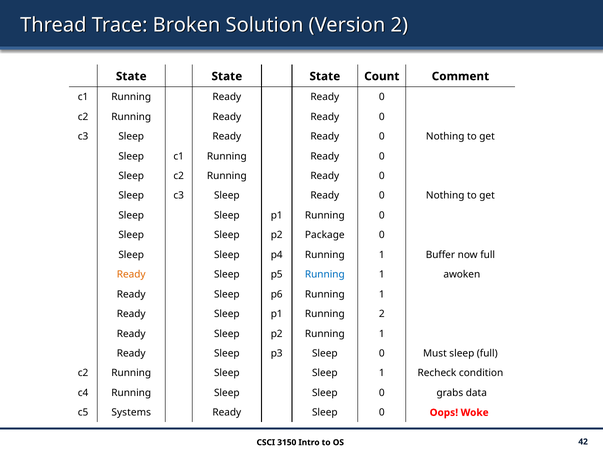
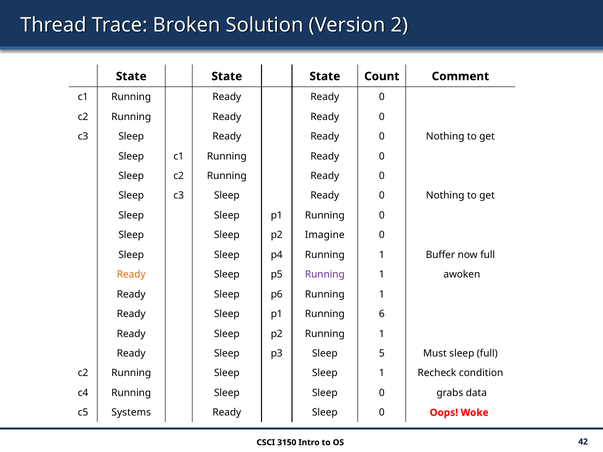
Package: Package -> Imagine
Running at (325, 275) colour: blue -> purple
Running 2: 2 -> 6
p3 Sleep 0: 0 -> 5
